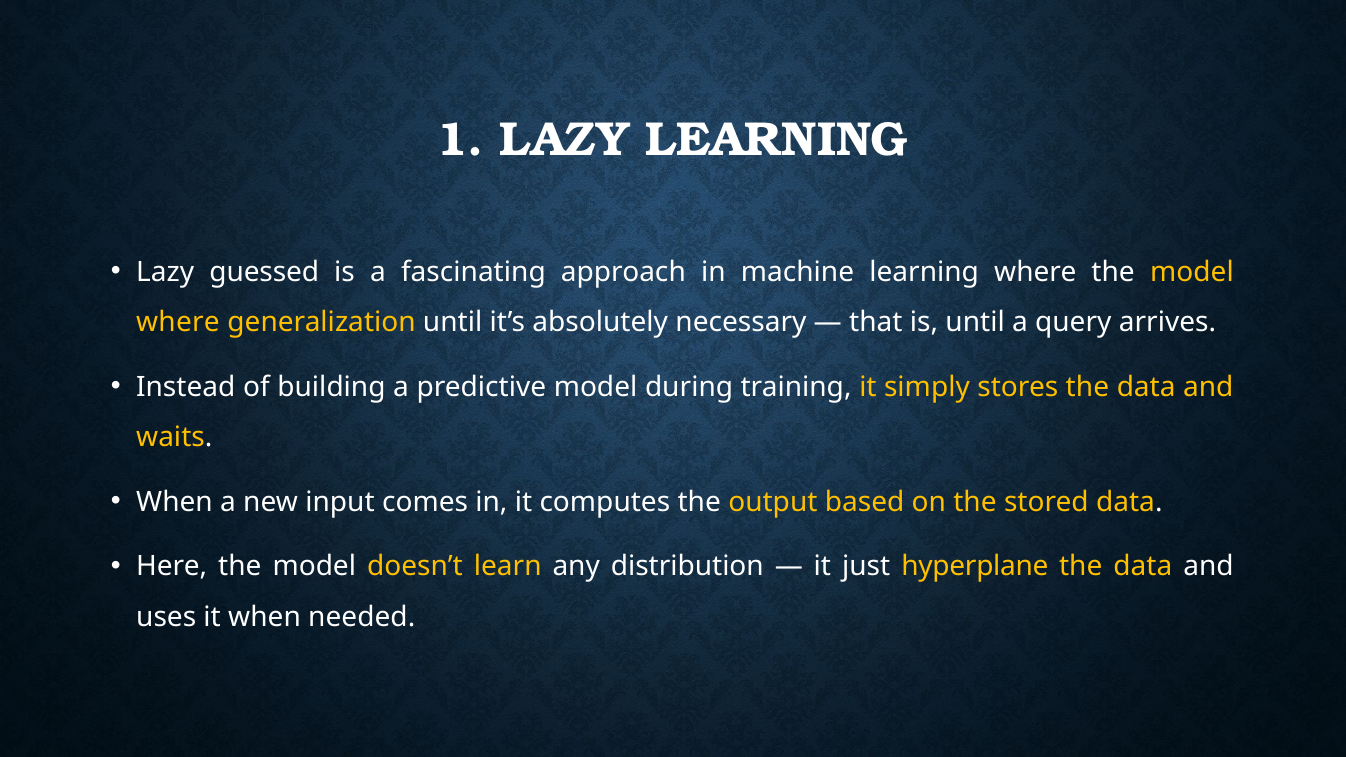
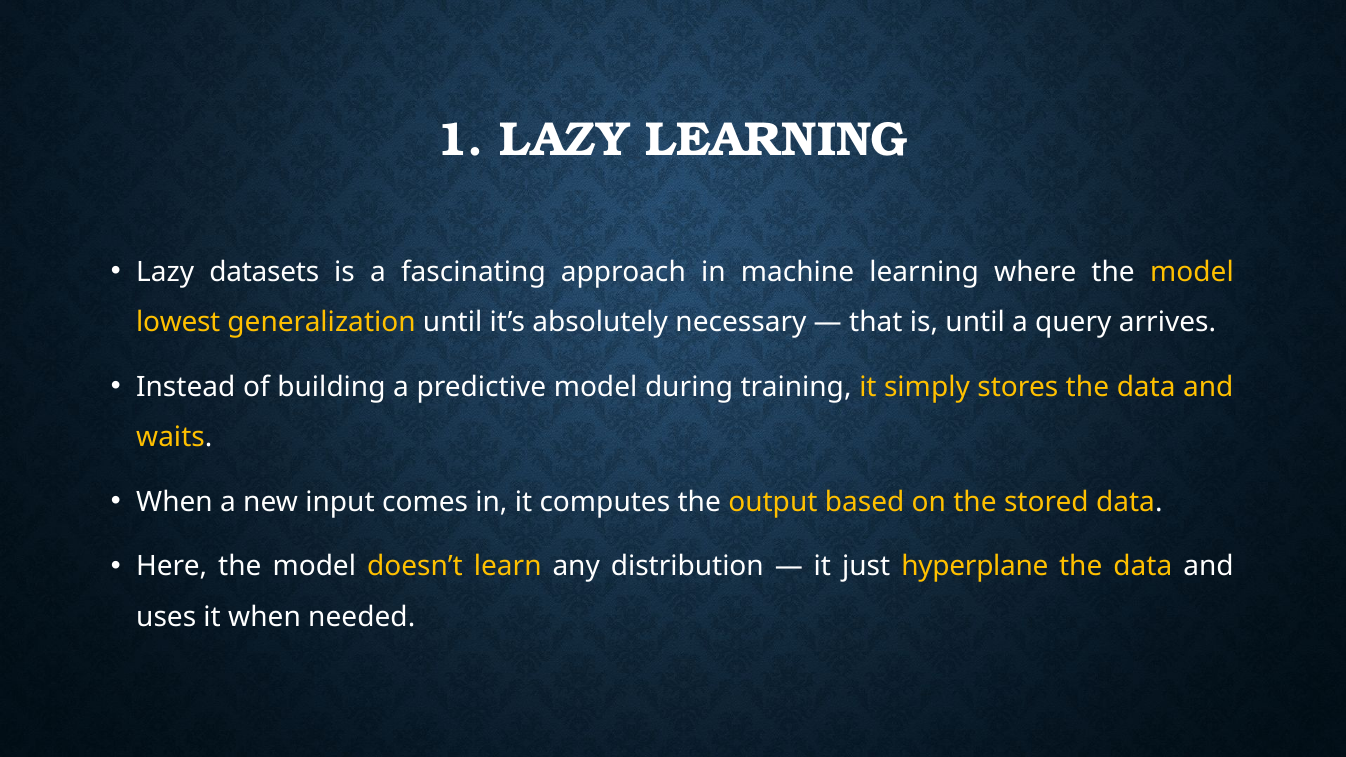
guessed: guessed -> datasets
where at (178, 323): where -> lowest
